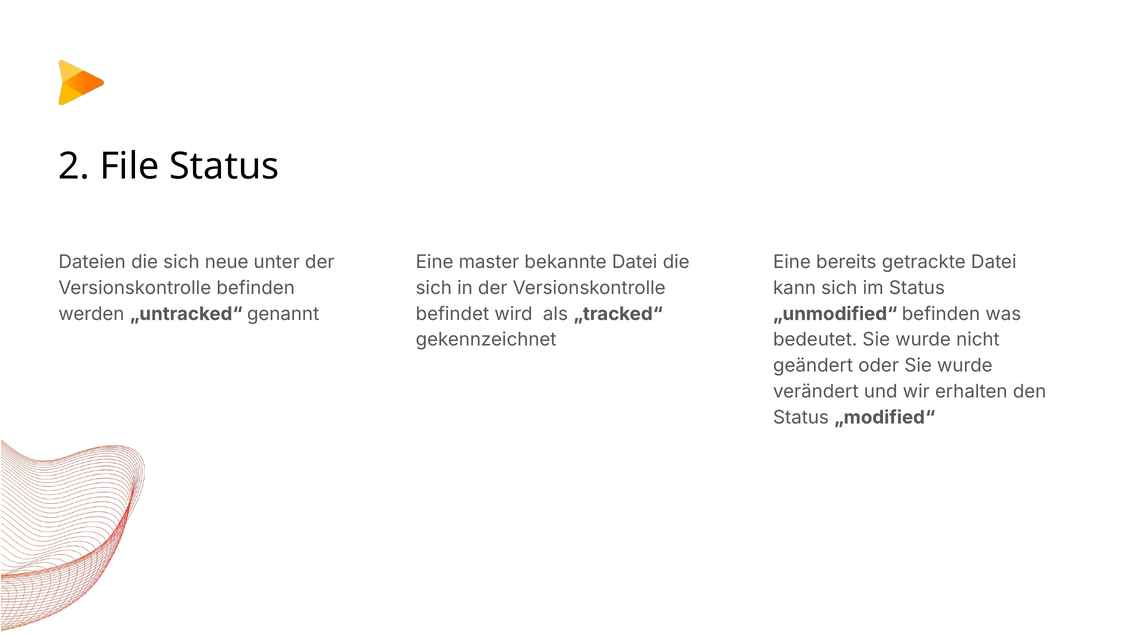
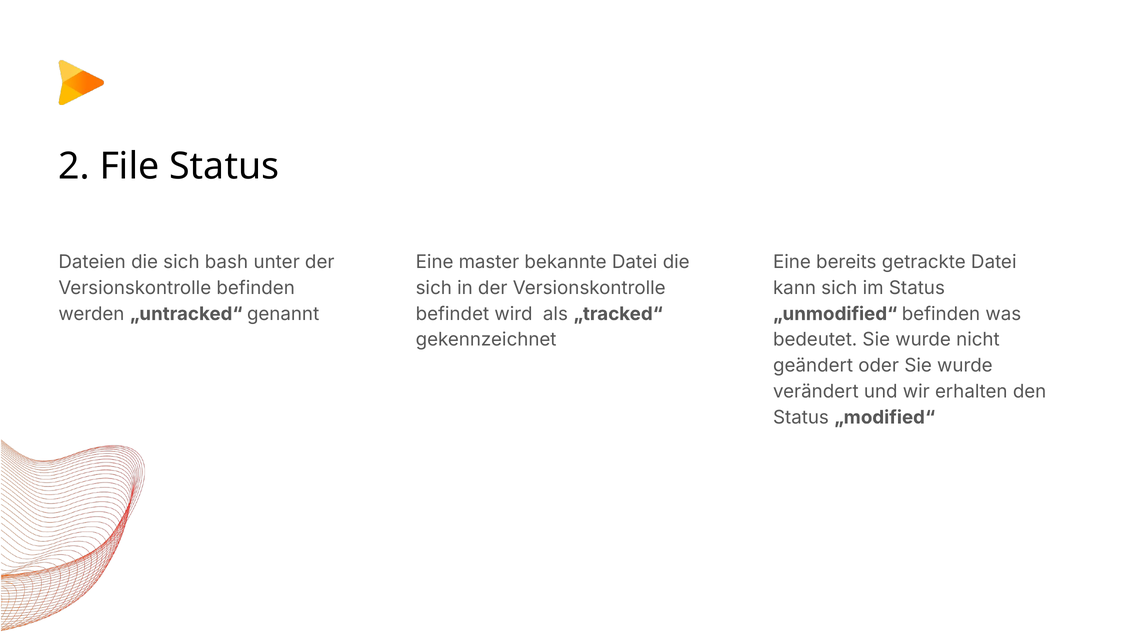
neue: neue -> bash
